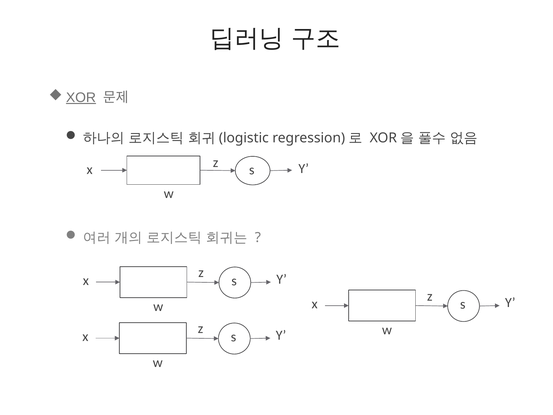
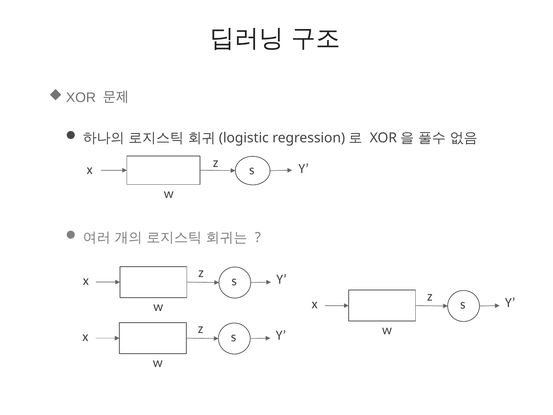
XOR underline: present -> none
